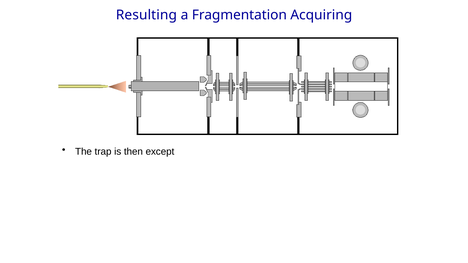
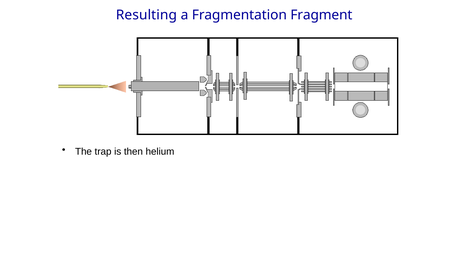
Acquiring: Acquiring -> Fragment
except: except -> helium
